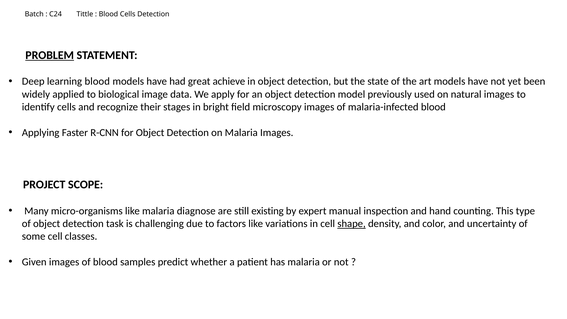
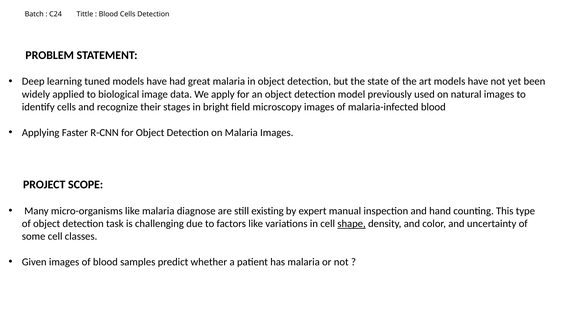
PROBLEM underline: present -> none
learning blood: blood -> tuned
great achieve: achieve -> malaria
